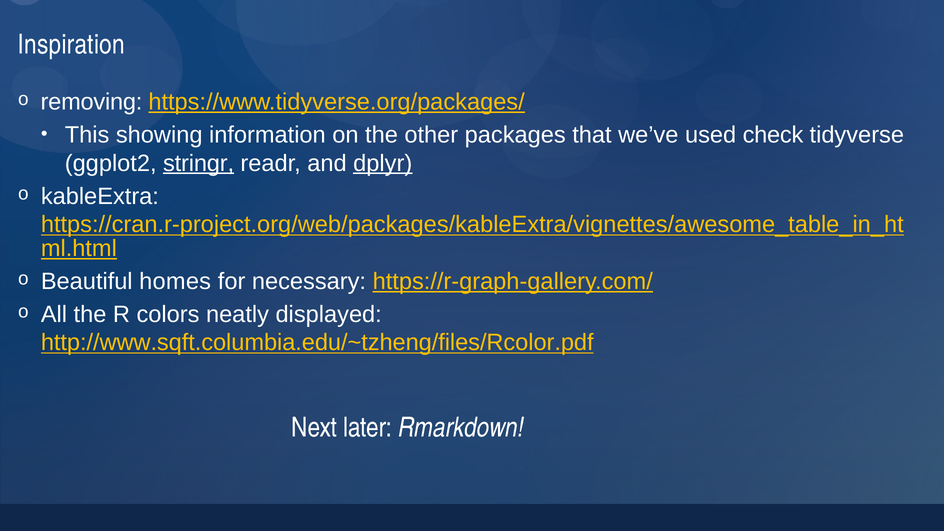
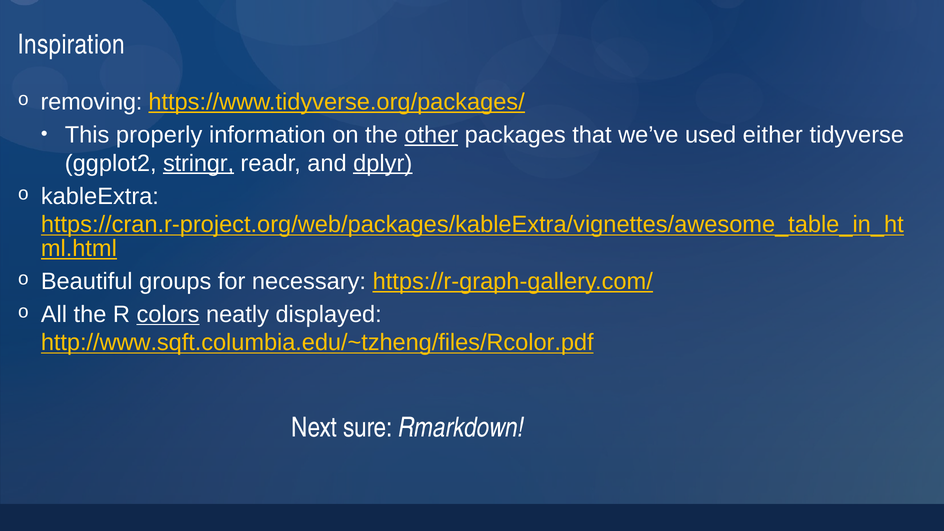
showing: showing -> properly
other underline: none -> present
check: check -> either
homes: homes -> groups
colors underline: none -> present
later: later -> sure
